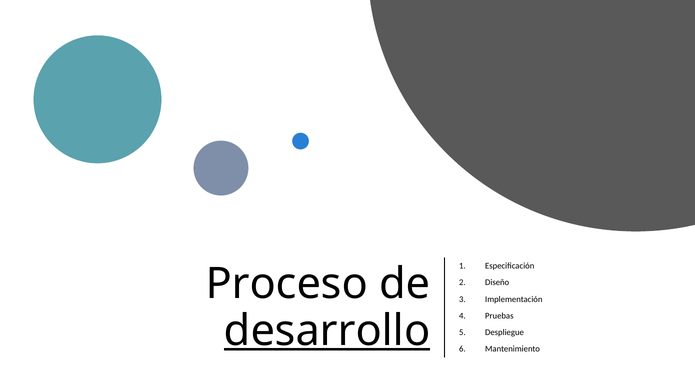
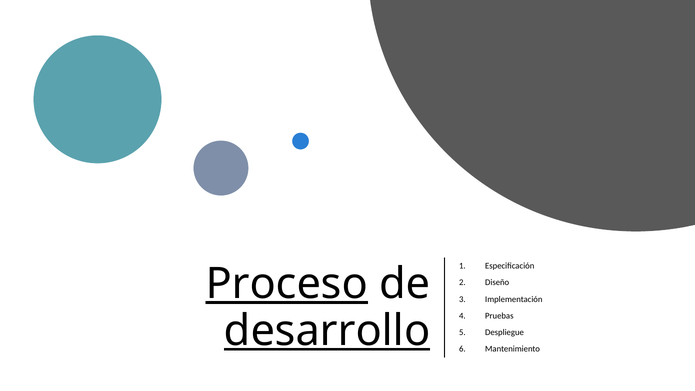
Proceso underline: none -> present
